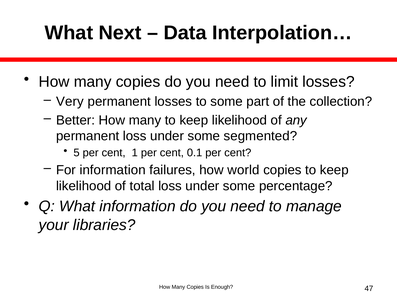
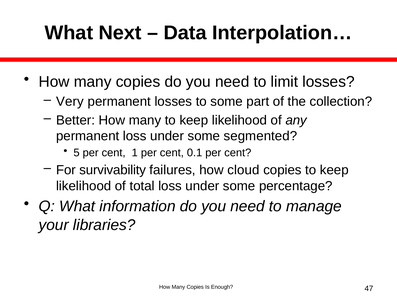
For information: information -> survivability
world: world -> cloud
